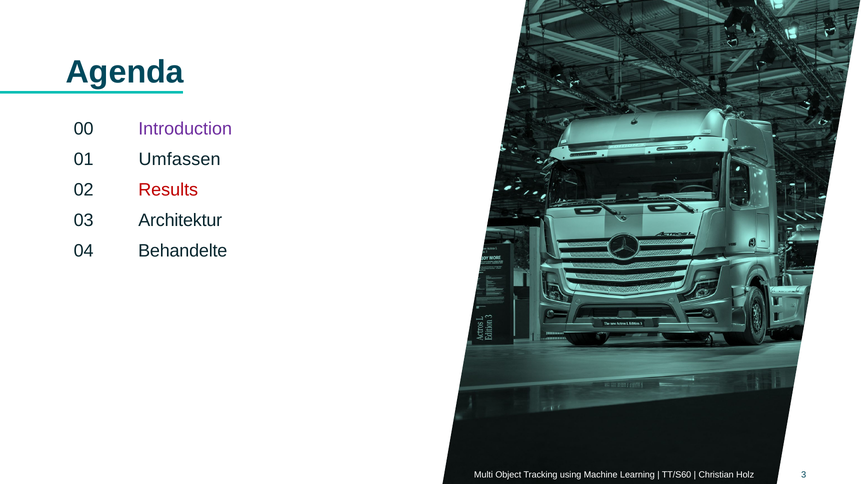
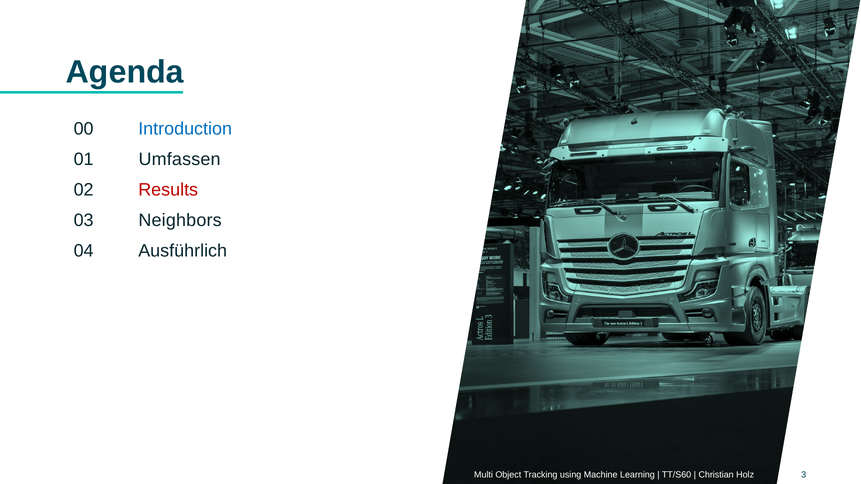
Introduction colour: purple -> blue
Architektur: Architektur -> Neighbors
Behandelte: Behandelte -> Ausführlich
